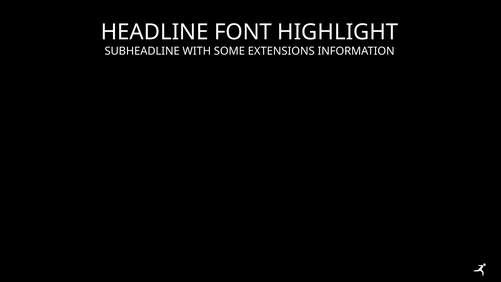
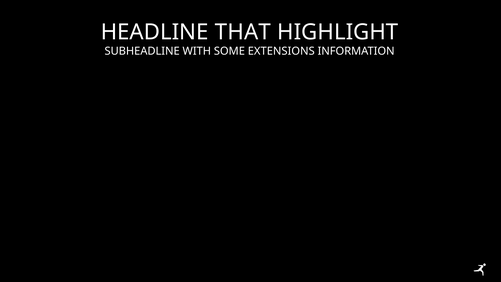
FONT: FONT -> THAT
